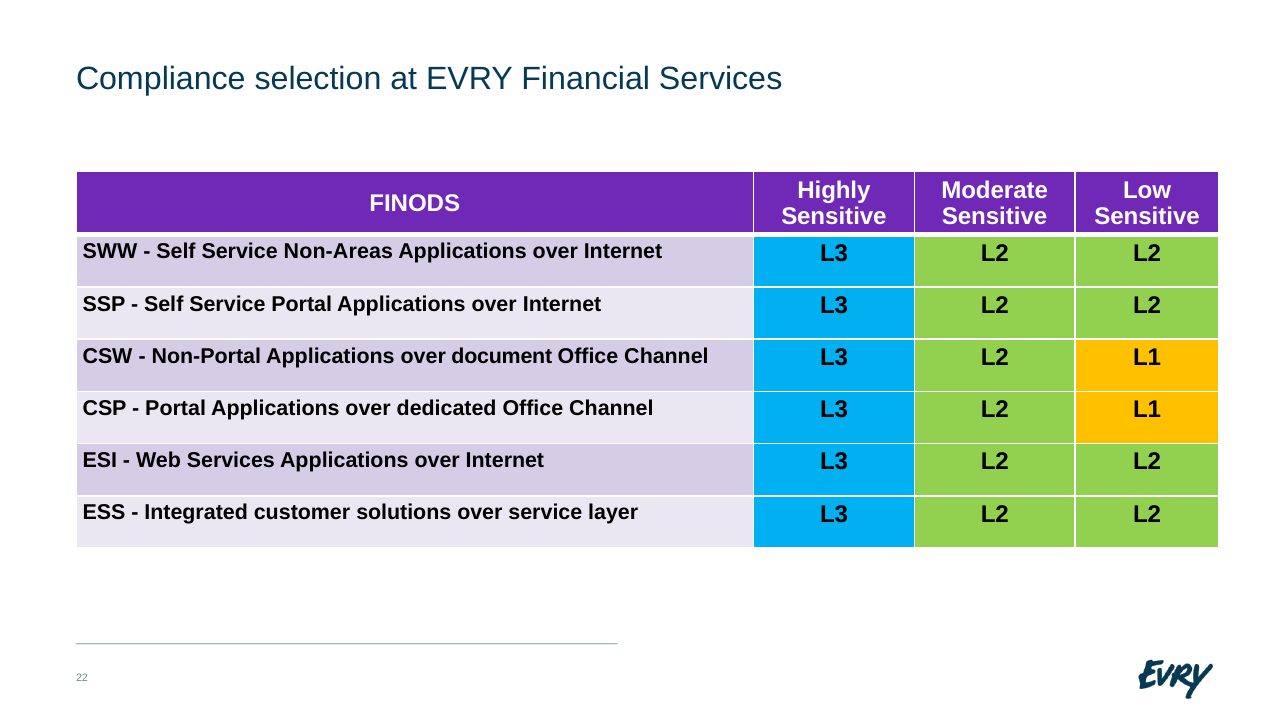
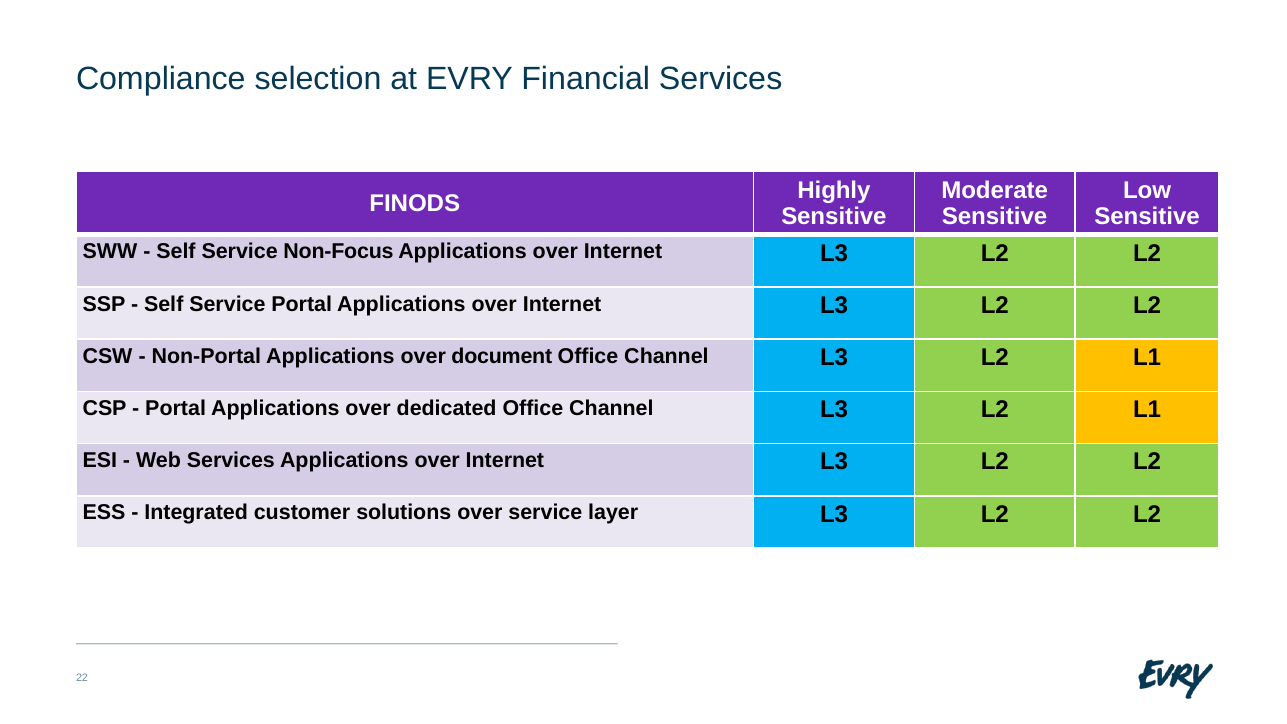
Non-Areas: Non-Areas -> Non-Focus
